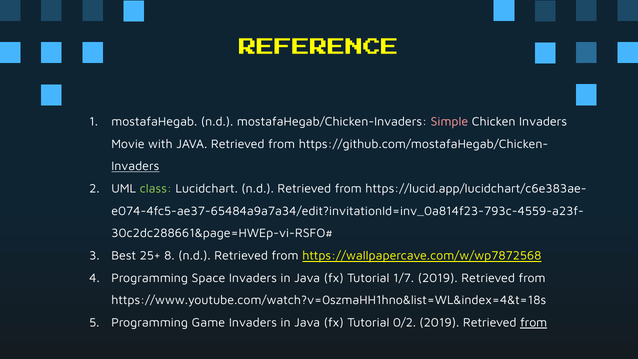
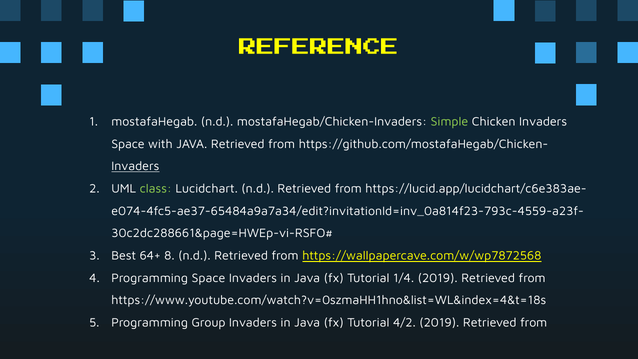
Simple colour: pink -> light green
Movie at (128, 144): Movie -> Space
25+: 25+ -> 64+
1/7: 1/7 -> 1/4
Game: Game -> Group
0/2: 0/2 -> 4/2
from at (534, 323) underline: present -> none
